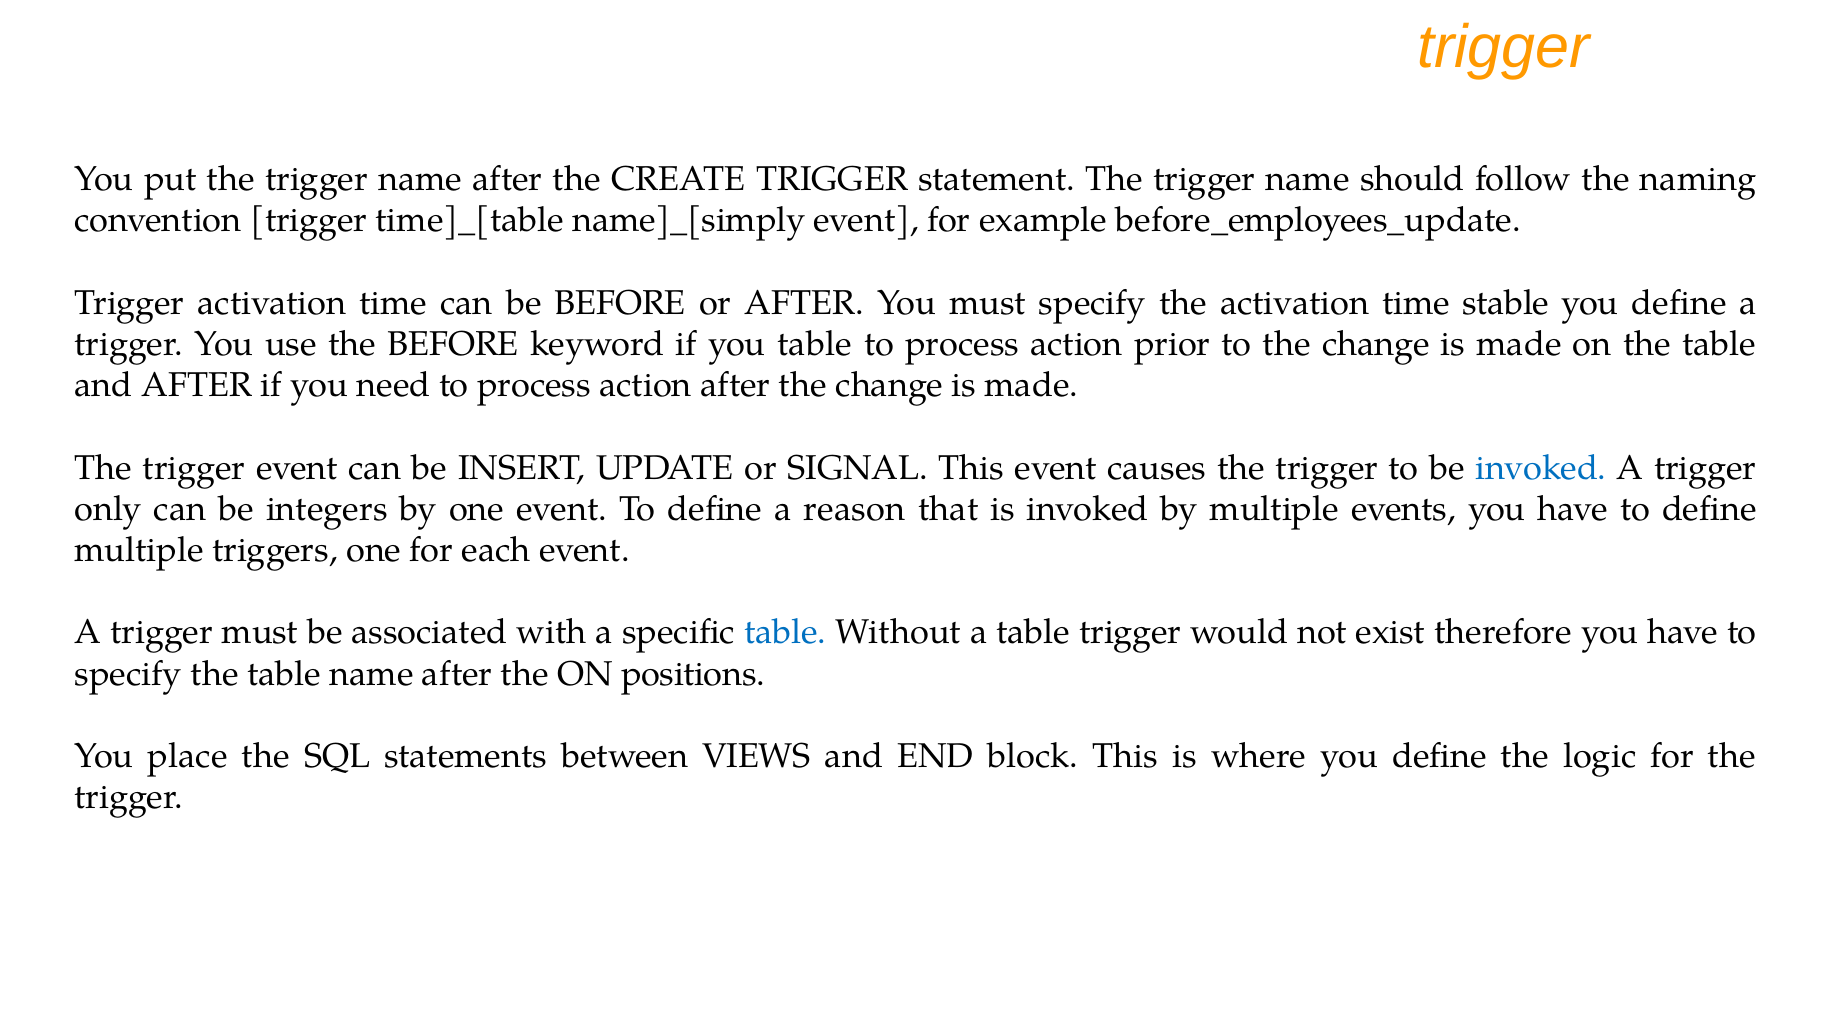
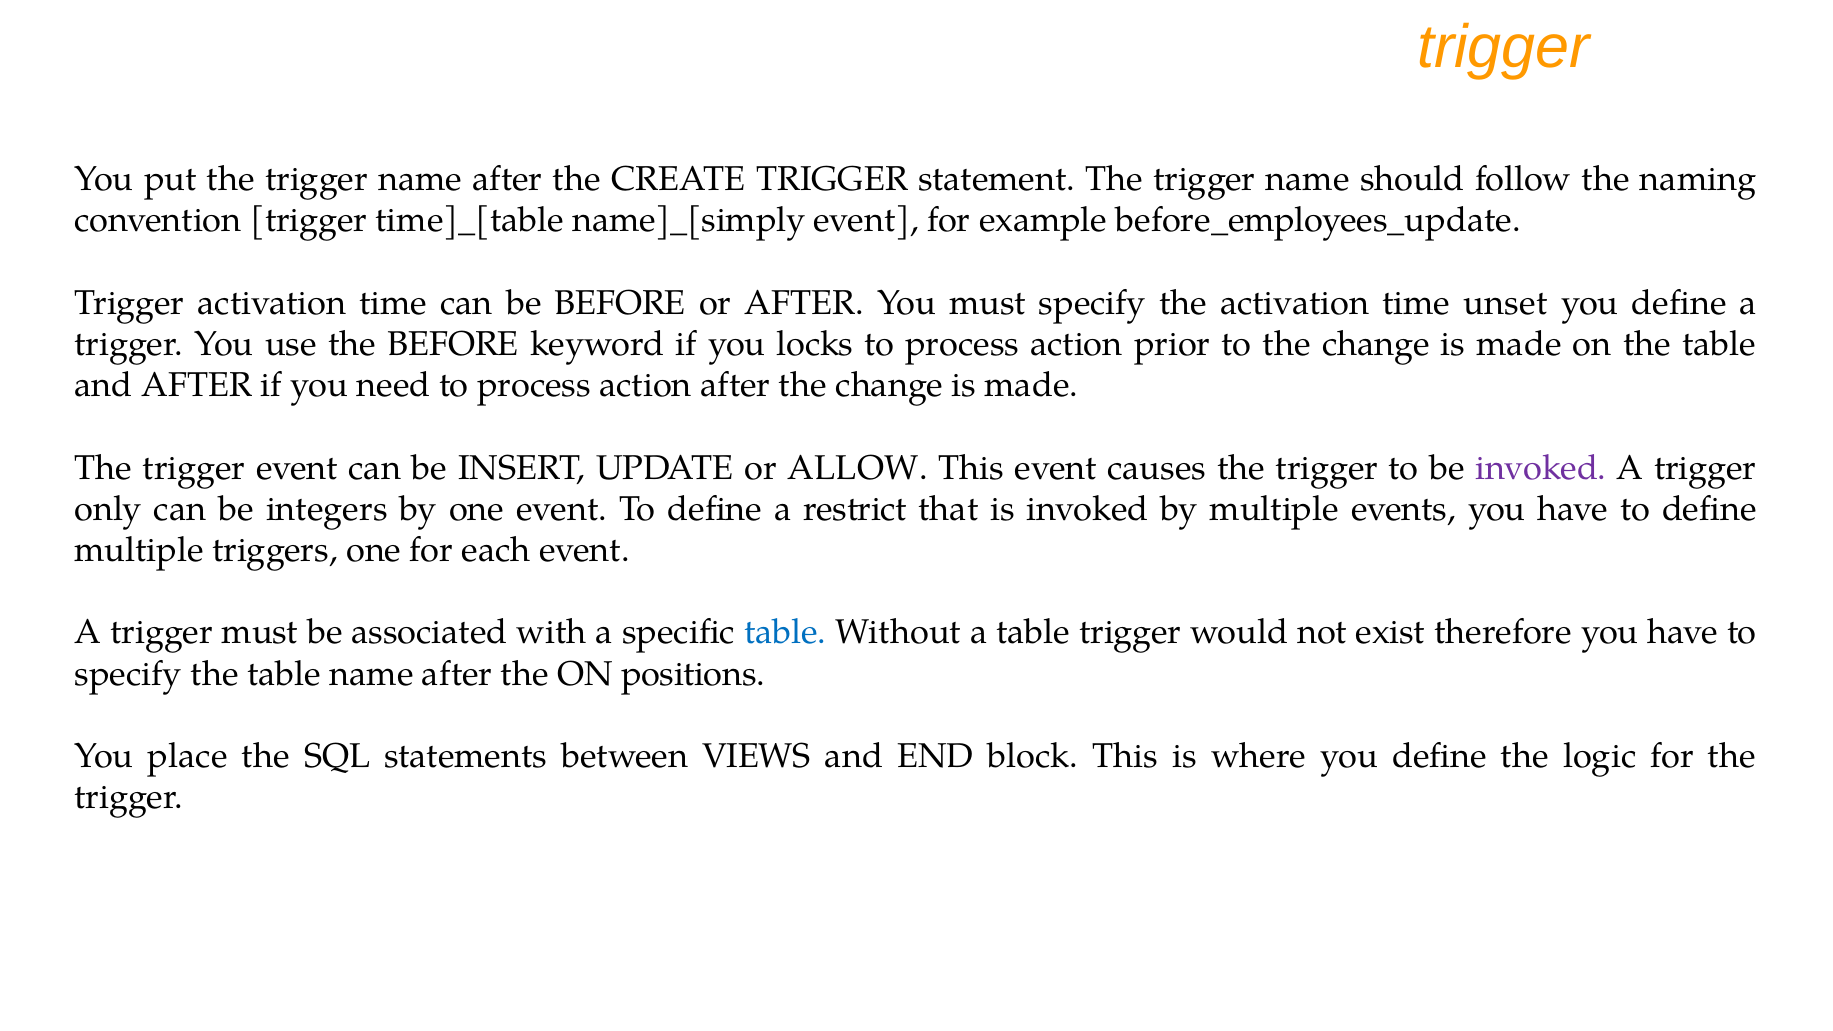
stable: stable -> unset
you table: table -> locks
SIGNAL: SIGNAL -> ALLOW
invoked at (1541, 468) colour: blue -> purple
reason: reason -> restrict
